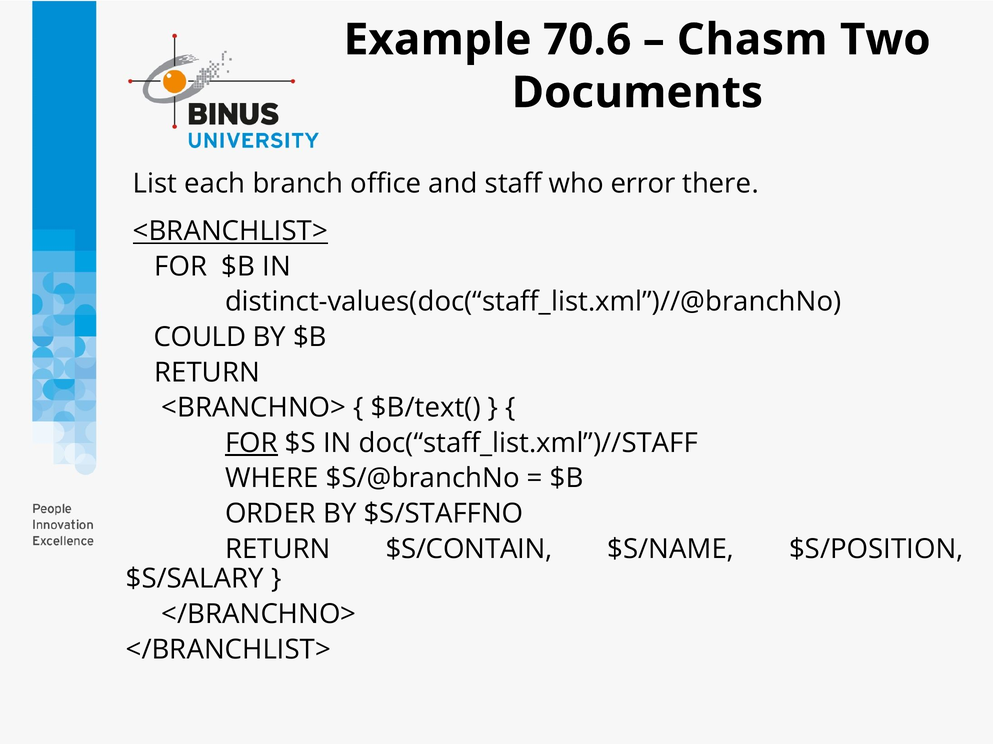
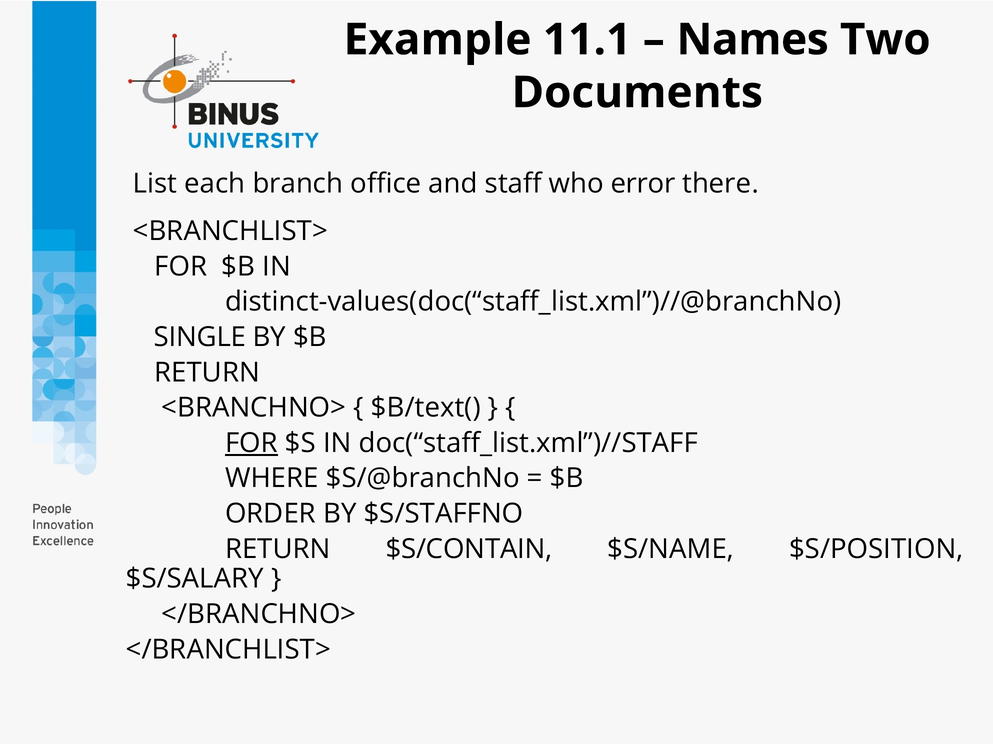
70.6: 70.6 -> 11.1
Chasm: Chasm -> Names
<BRANCHLIST> underline: present -> none
COULD: COULD -> SINGLE
